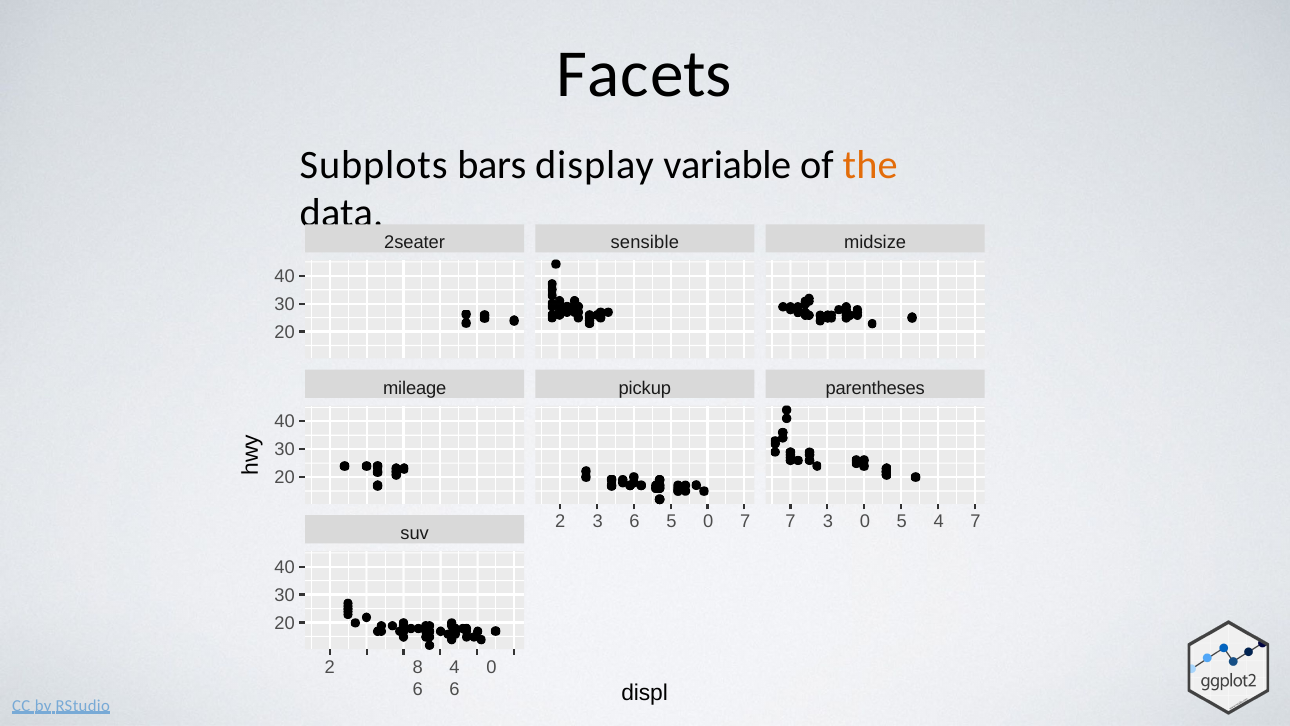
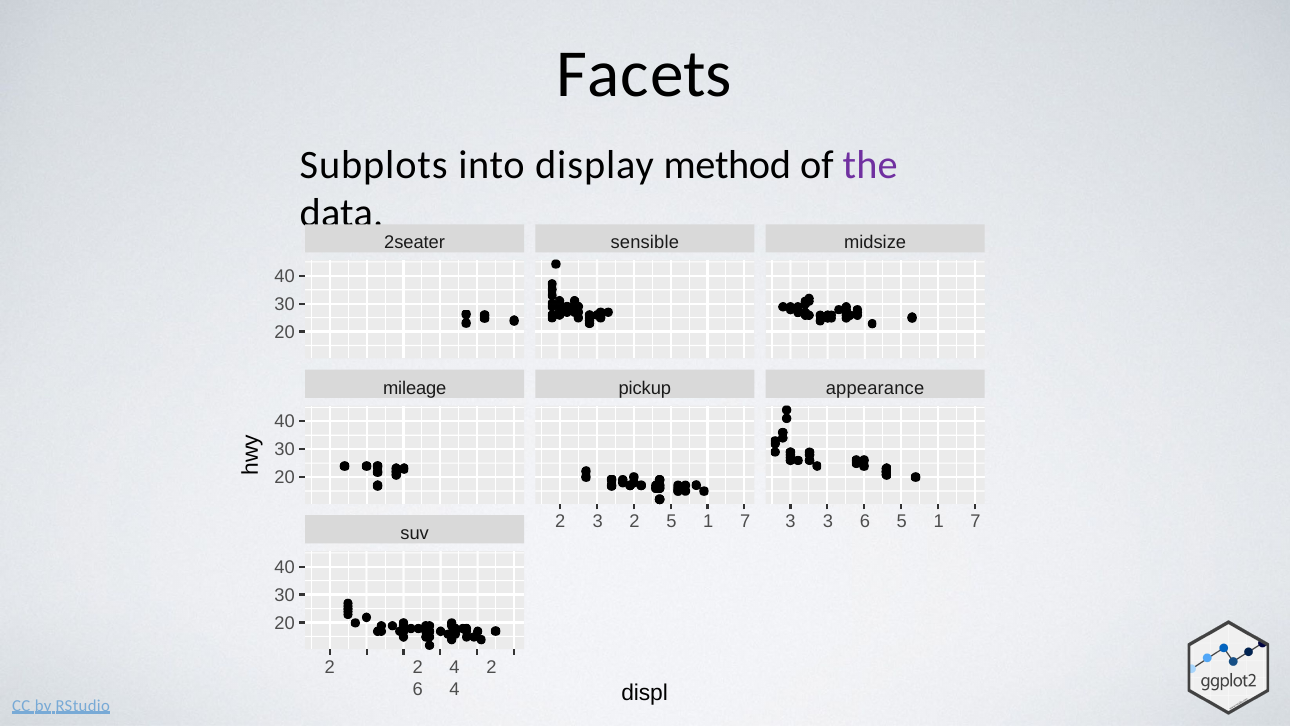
bars: bars -> into
variable: variable -> method
the colour: orange -> purple
parentheses: parentheses -> appearance
3 6: 6 -> 2
0 at (708, 521): 0 -> 1
7 7: 7 -> 3
3 0: 0 -> 6
4 at (939, 521): 4 -> 1
2 8: 8 -> 2
4 0: 0 -> 2
6 6: 6 -> 4
